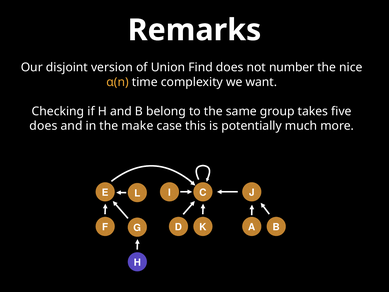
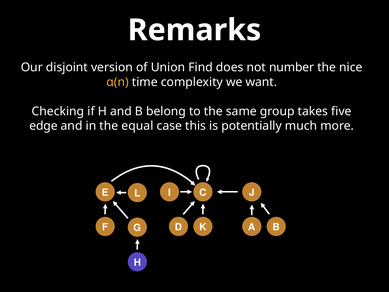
does at (43, 126): does -> edge
make: make -> equal
